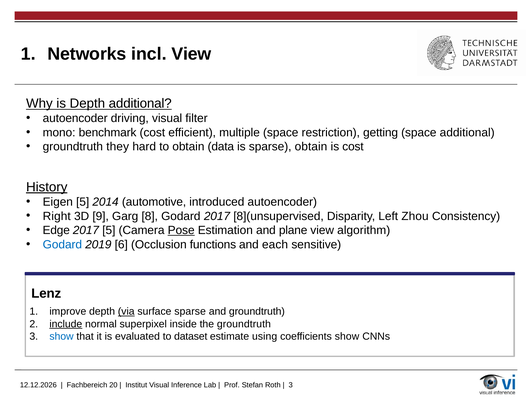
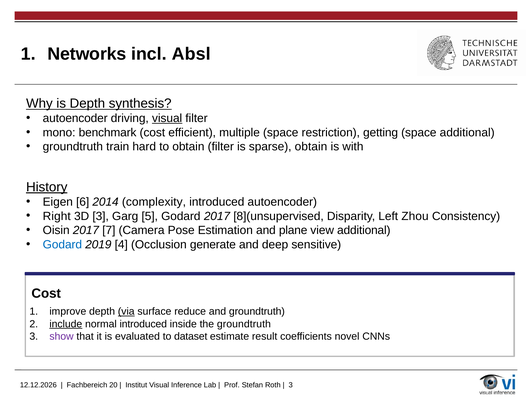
incl View: View -> Absl
Depth additional: additional -> synthesis
visual at (167, 118) underline: none -> present
they: they -> train
obtain data: data -> filter
is cost: cost -> with
Eigen 5: 5 -> 6
automotive: automotive -> complexity
3D 9: 9 -> 3
8: 8 -> 5
Edge: Edge -> Oisin
2017 5: 5 -> 7
Pose underline: present -> none
view algorithm: algorithm -> additional
6: 6 -> 4
functions: functions -> generate
each: each -> deep
Lenz at (46, 293): Lenz -> Cost
surface sparse: sparse -> reduce
normal superpixel: superpixel -> introduced
show at (61, 336) colour: blue -> purple
using: using -> result
coefficients show: show -> novel
